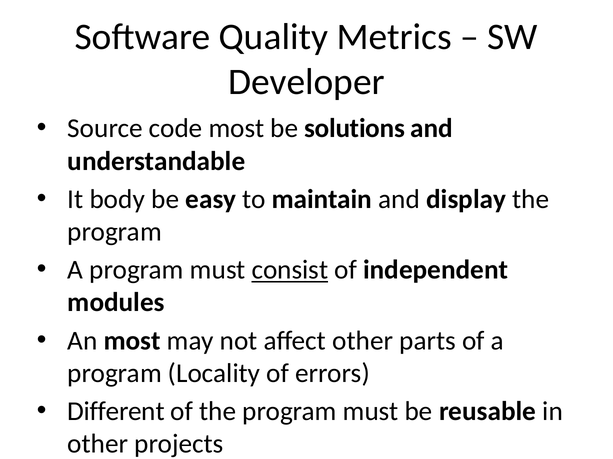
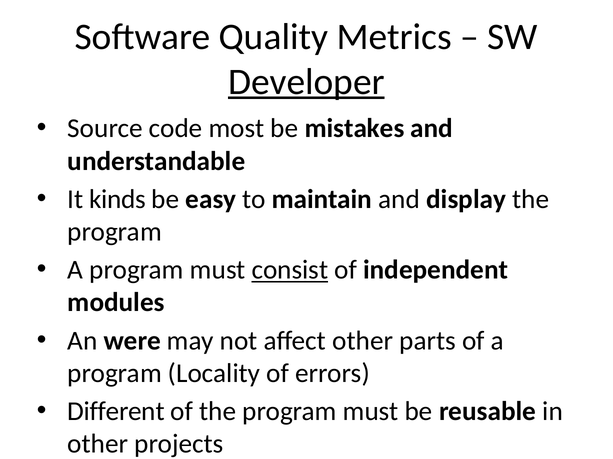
Developer underline: none -> present
solutions: solutions -> mistakes
body: body -> kinds
An most: most -> were
